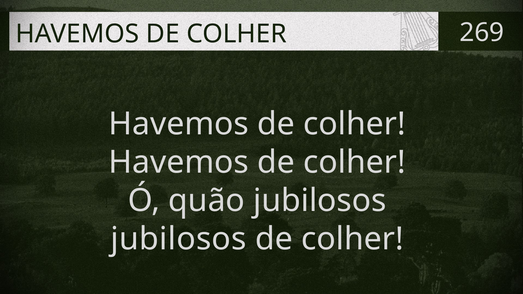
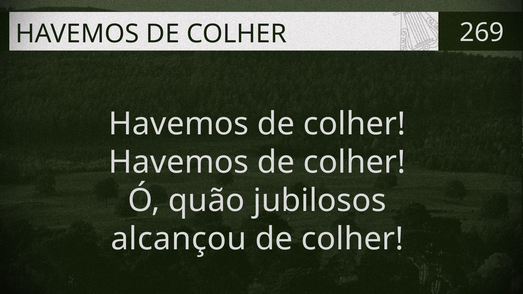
jubilosos at (179, 239): jubilosos -> alcançou
